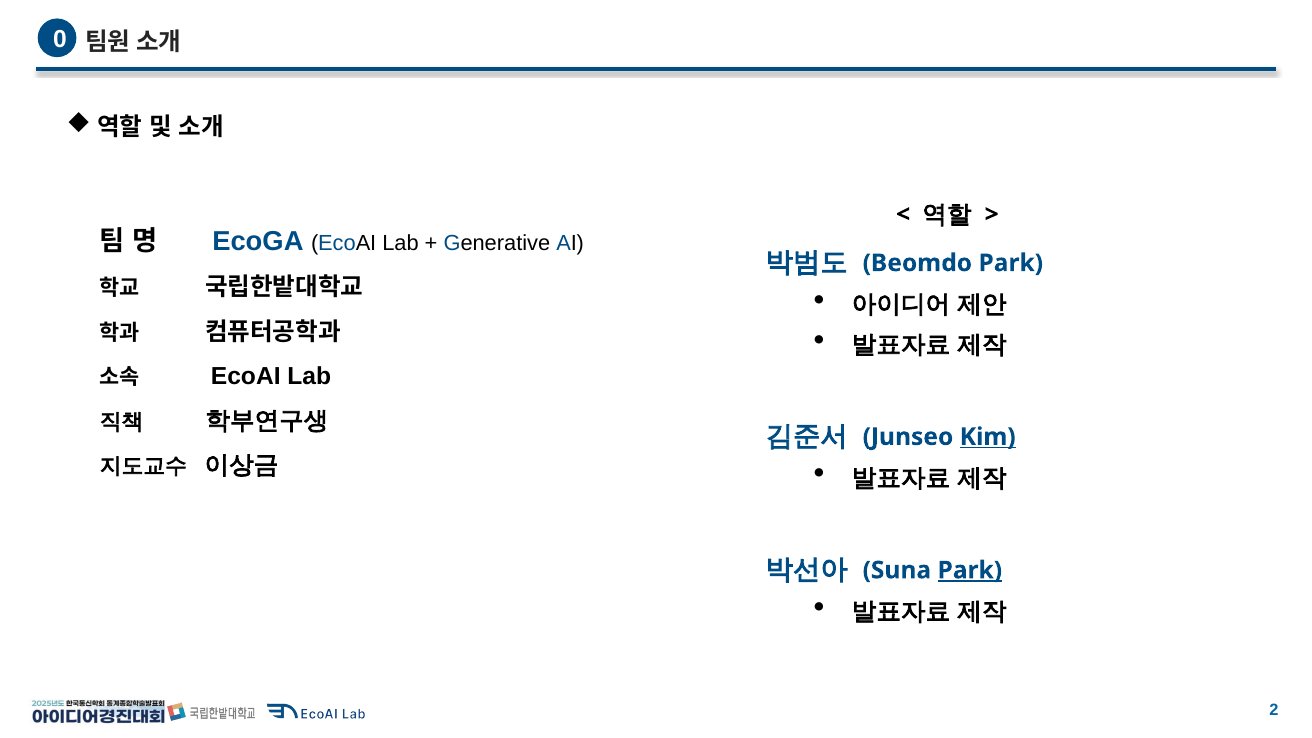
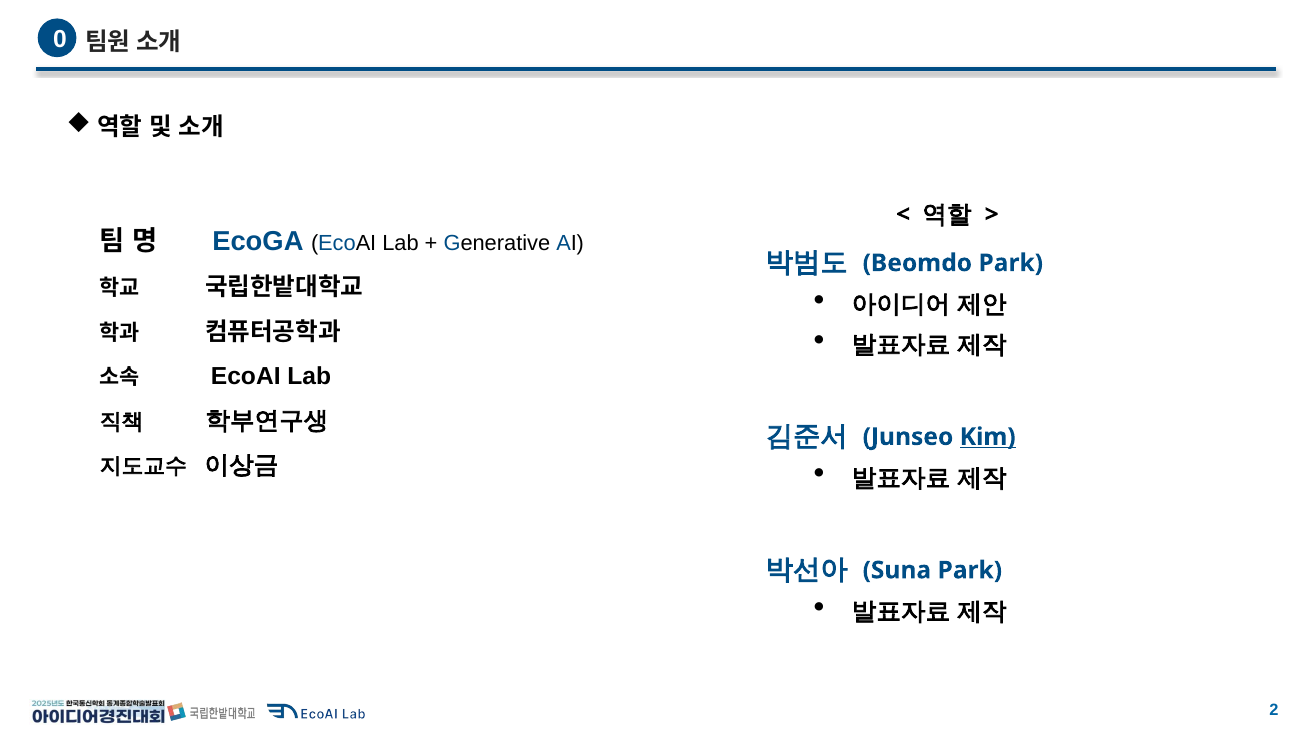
Park at (970, 570) underline: present -> none
